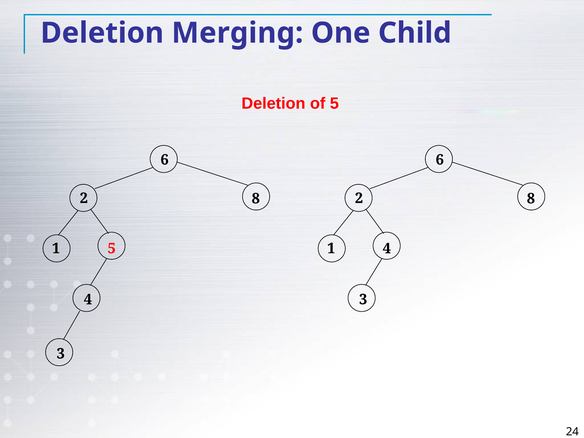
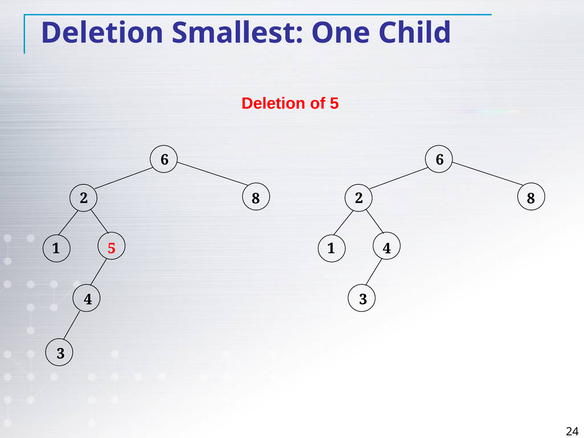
Merging: Merging -> Smallest
